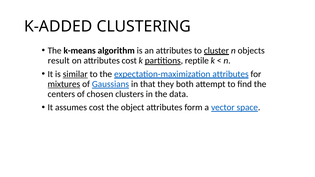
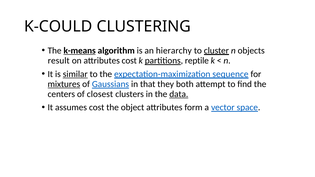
K-ADDED: K-ADDED -> K-COULD
k-means underline: none -> present
an attributes: attributes -> hierarchy
expectation-maximization attributes: attributes -> sequence
chosen: chosen -> closest
data underline: none -> present
